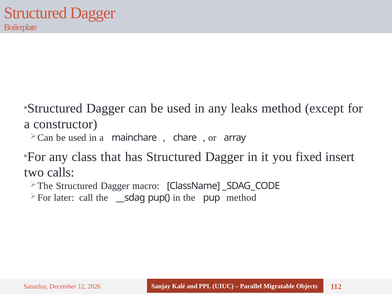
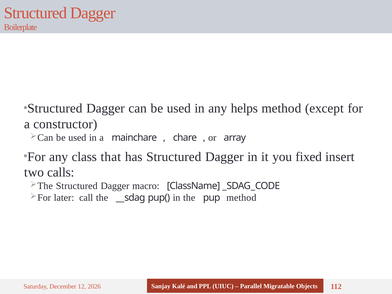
leaks: leaks -> helps
